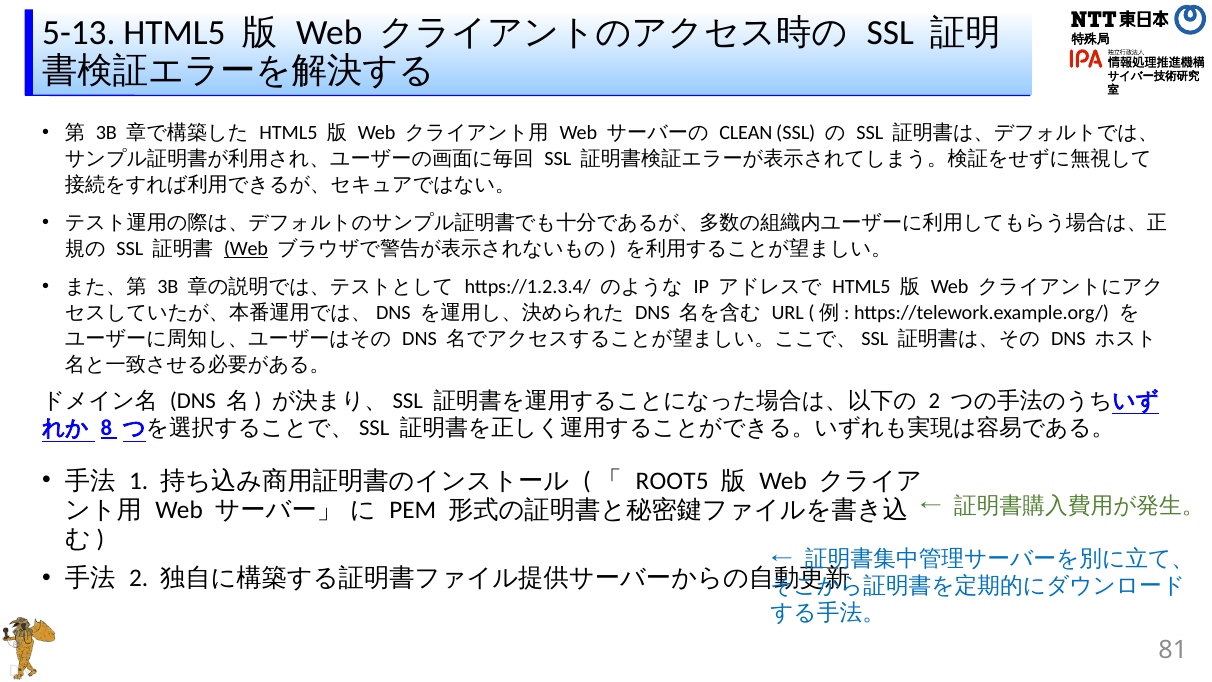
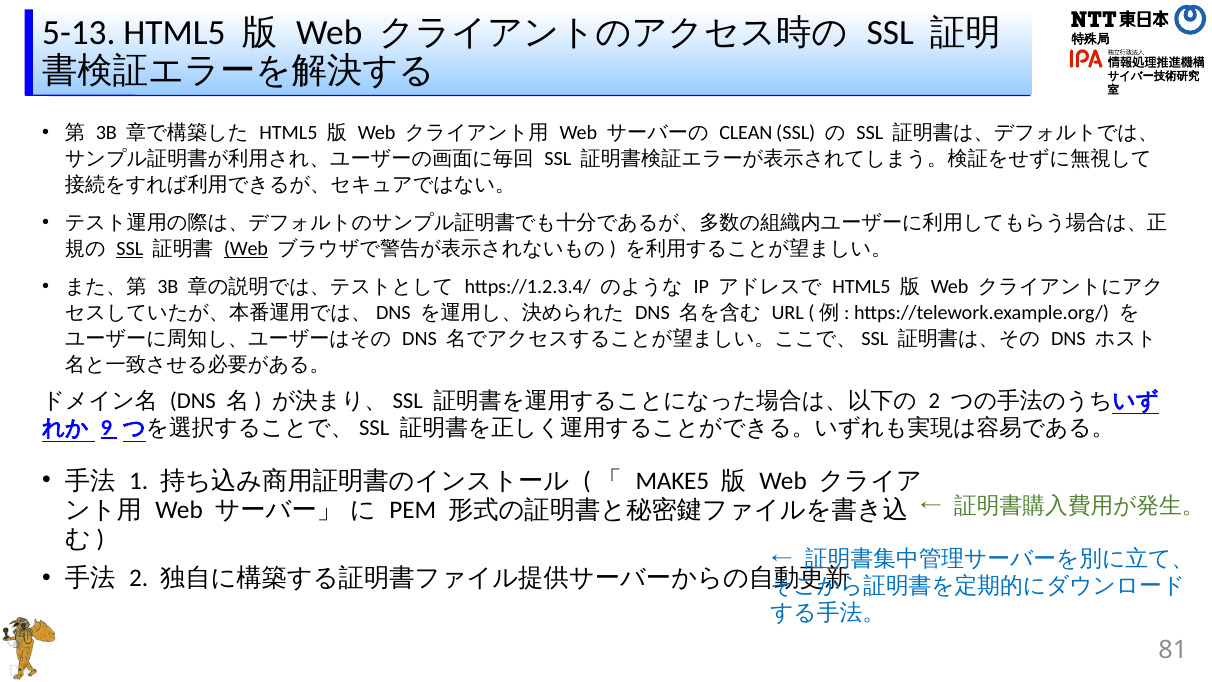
SSL at (130, 249) underline: none -> present
8: 8 -> 9
ROOT5: ROOT5 -> MAKE5
